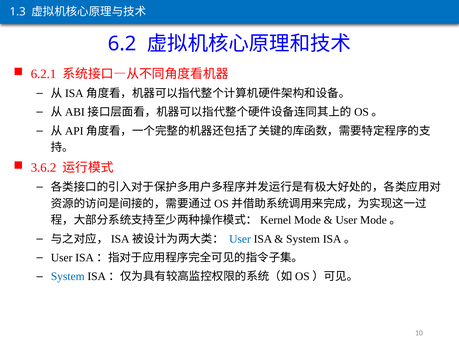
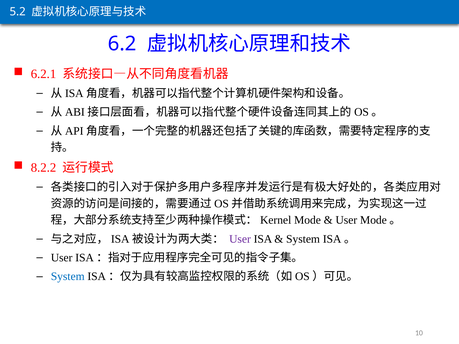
1.3: 1.3 -> 5.2
3.6.2: 3.6.2 -> 8.2.2
User at (240, 239) colour: blue -> purple
